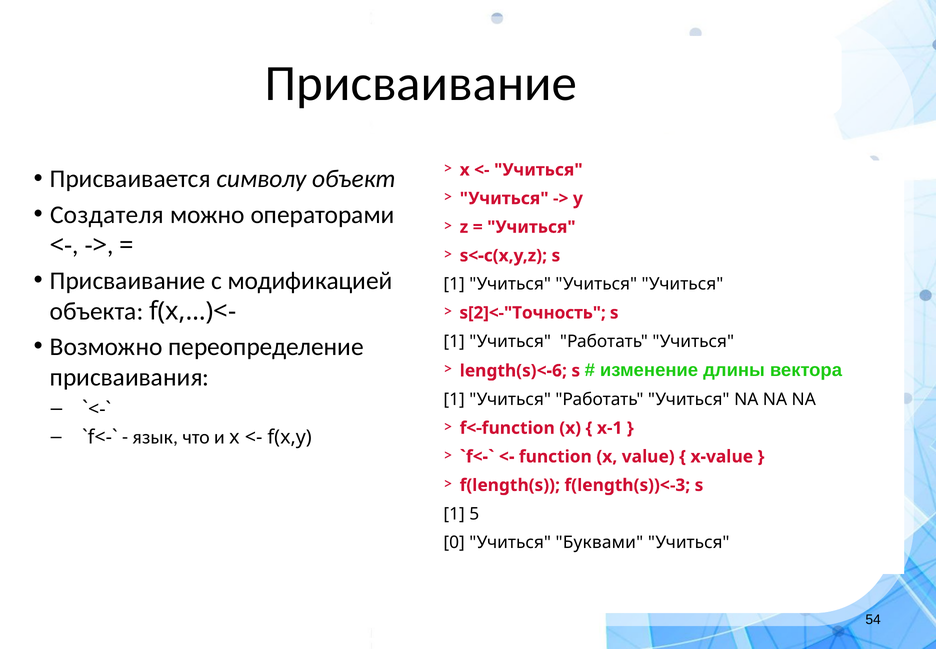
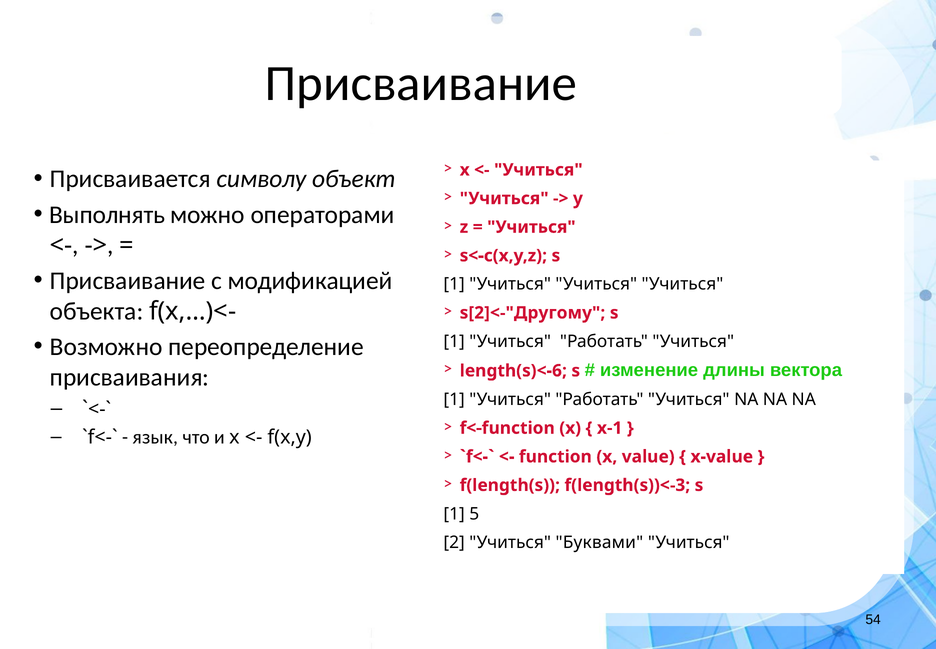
Создателя: Создателя -> Выполнять
s[2]<-"Точность: s[2]<-"Точность -> s[2]<-"Другому
0: 0 -> 2
